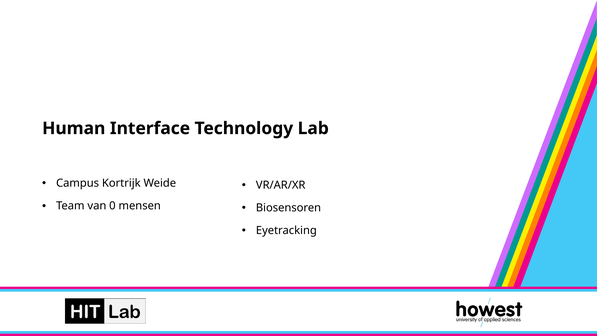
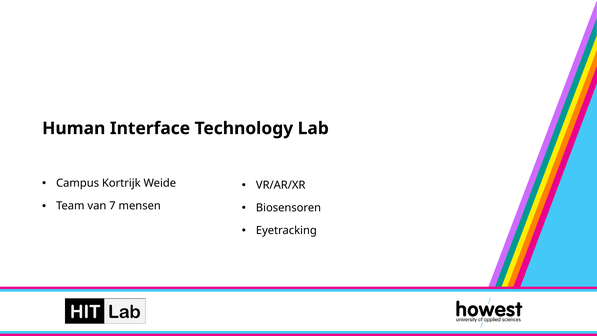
0: 0 -> 7
